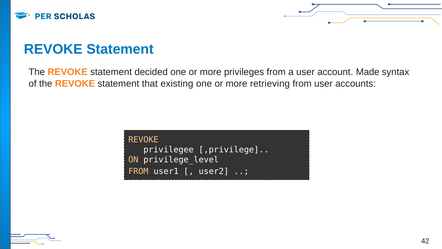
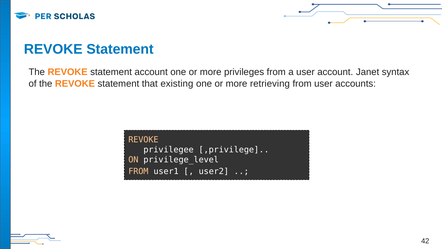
statement decided: decided -> account
Made: Made -> Janet
